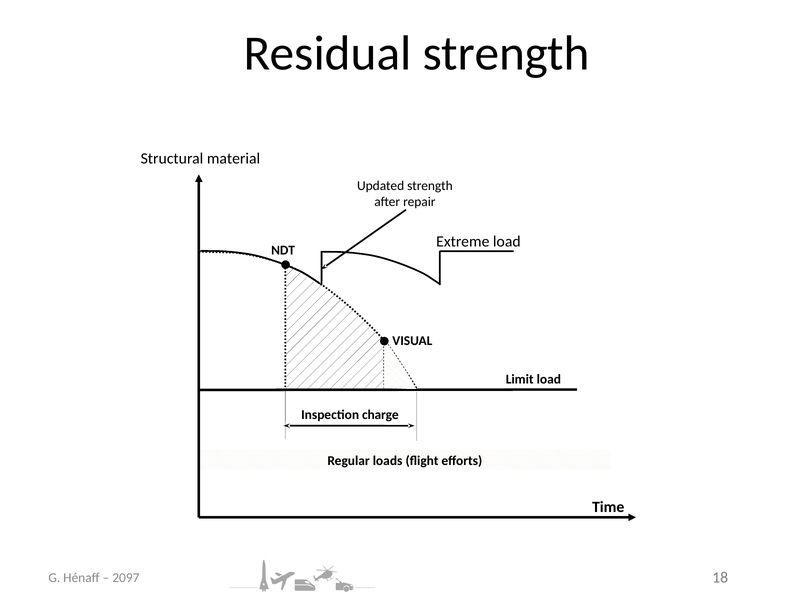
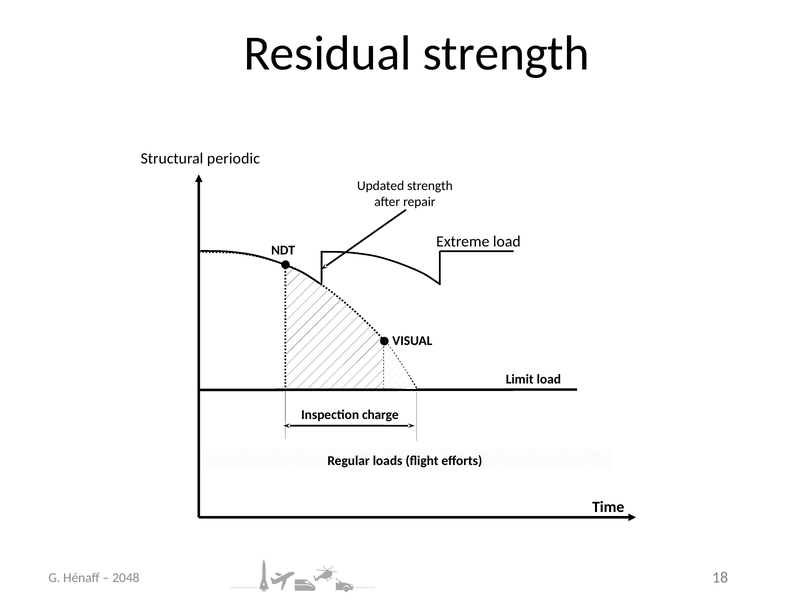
material: material -> periodic
2097: 2097 -> 2048
